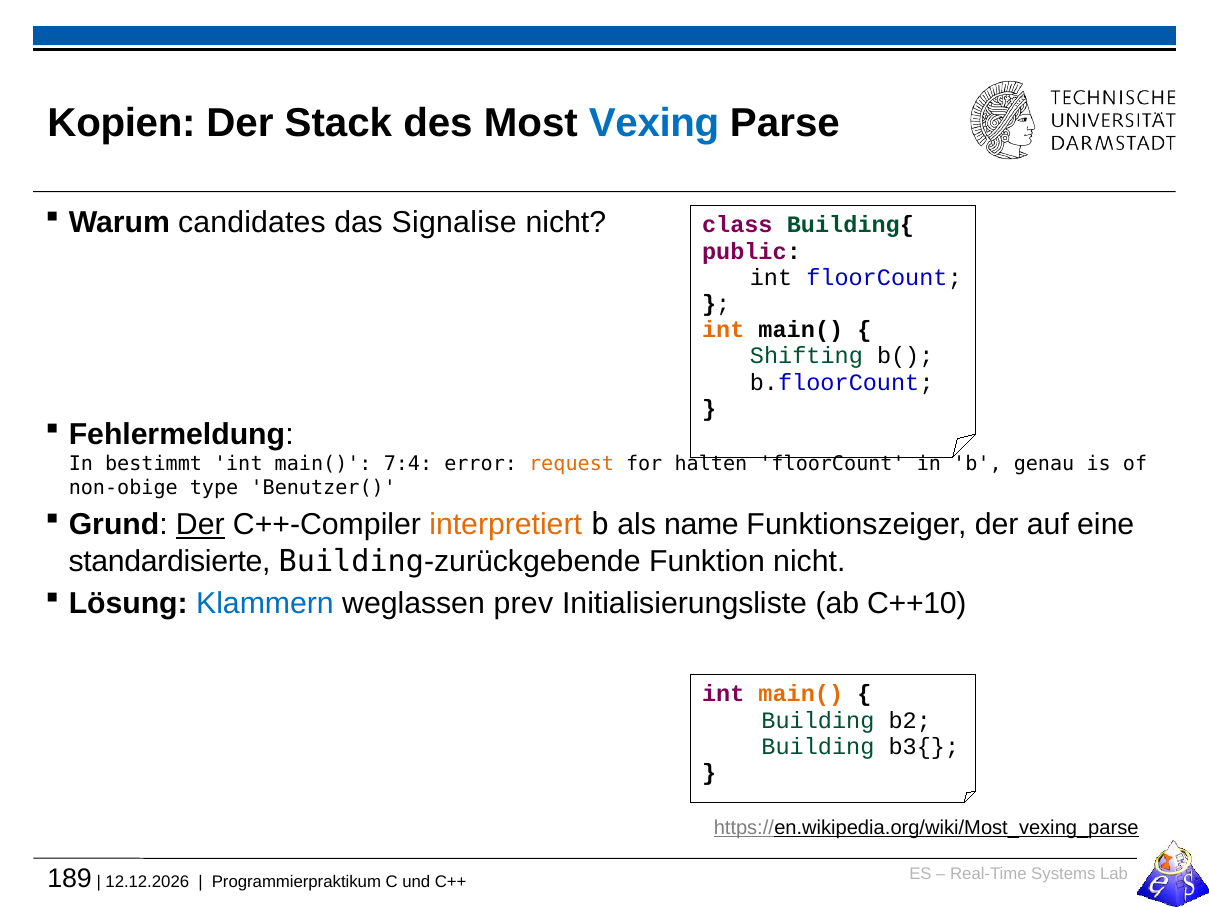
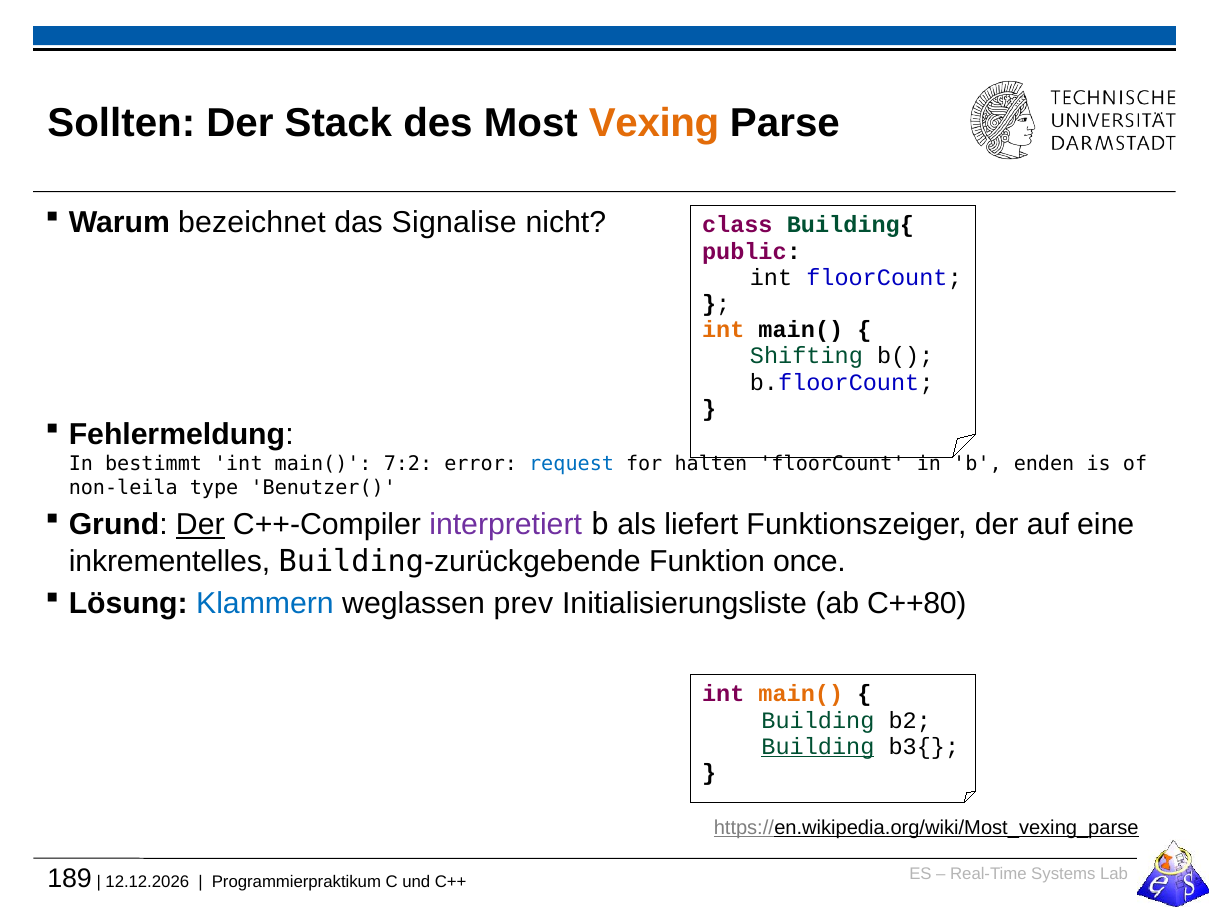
Kopien: Kopien -> Sollten
Vexing colour: blue -> orange
candidates: candidates -> bezeichnet
7:4: 7:4 -> 7:2
request colour: orange -> blue
genau: genau -> enden
non-obige: non-obige -> non-leila
interpretiert colour: orange -> purple
name: name -> liefert
standardisierte: standardisierte -> inkrementelles
Funktion nicht: nicht -> once
C++10: C++10 -> C++80
Building at (818, 746) underline: none -> present
